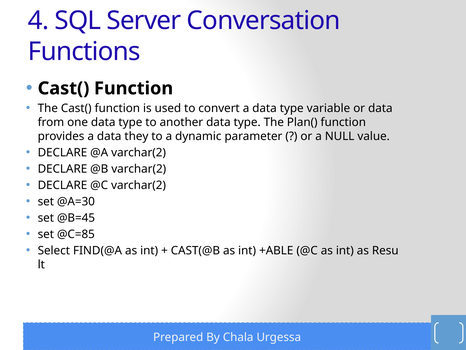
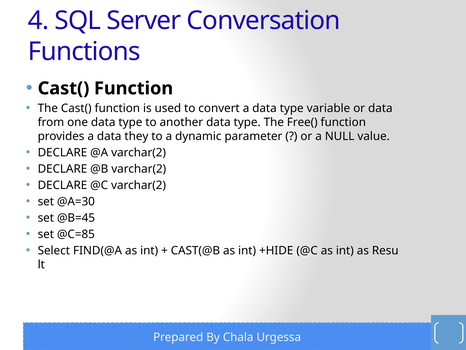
Plan(: Plan( -> Free(
+ABLE: +ABLE -> +HIDE
